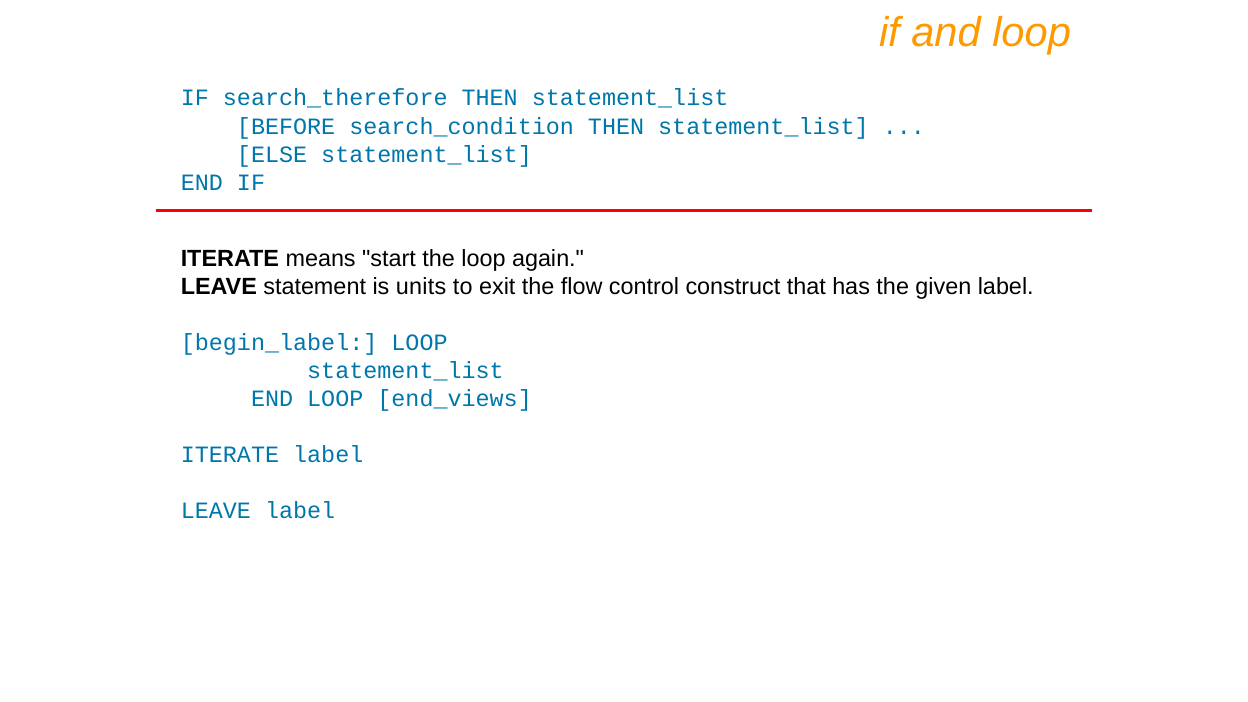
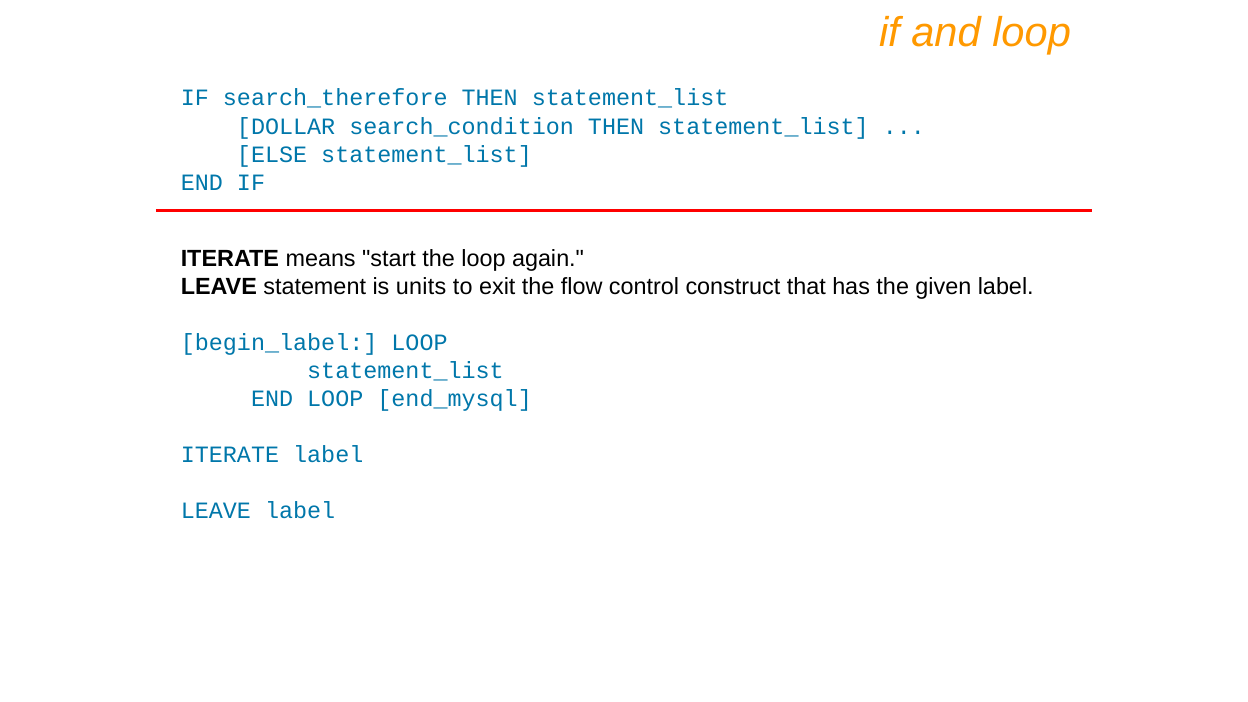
BEFORE: BEFORE -> DOLLAR
end_views: end_views -> end_mysql
